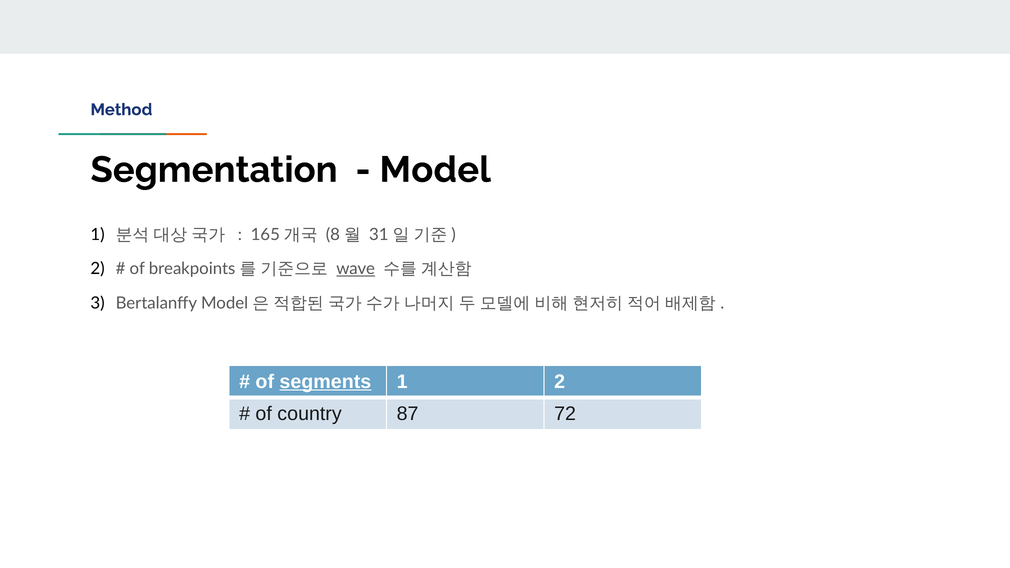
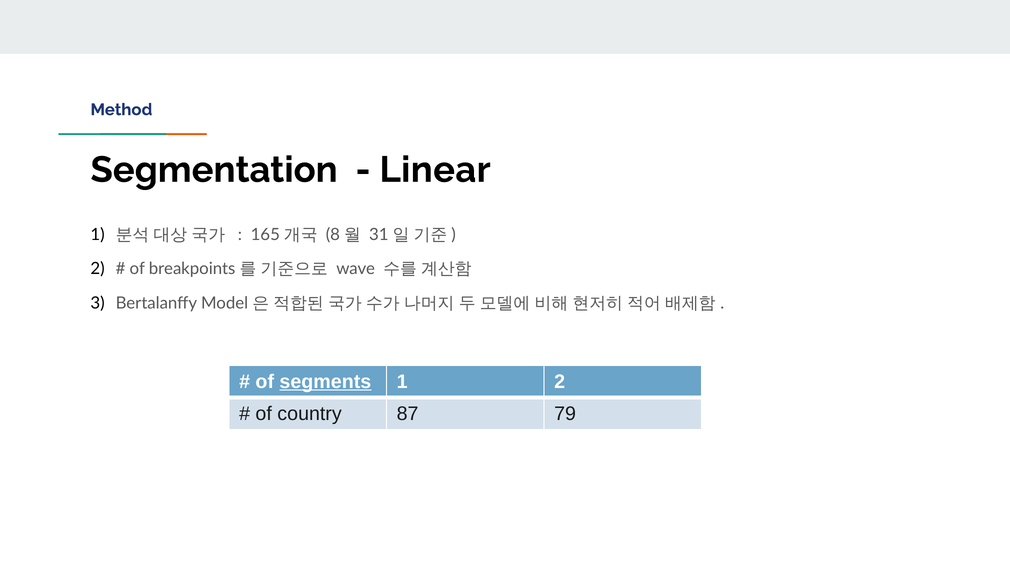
Model at (435, 170): Model -> Linear
wave underline: present -> none
72: 72 -> 79
